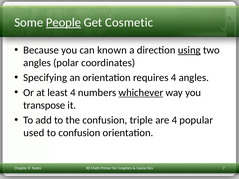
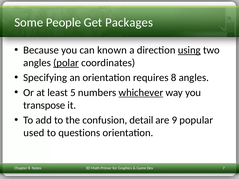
People underline: present -> none
Cosmetic: Cosmetic -> Packages
polar underline: none -> present
requires 4: 4 -> 8
least 4: 4 -> 5
triple: triple -> detail
are 4: 4 -> 9
to confusion: confusion -> questions
